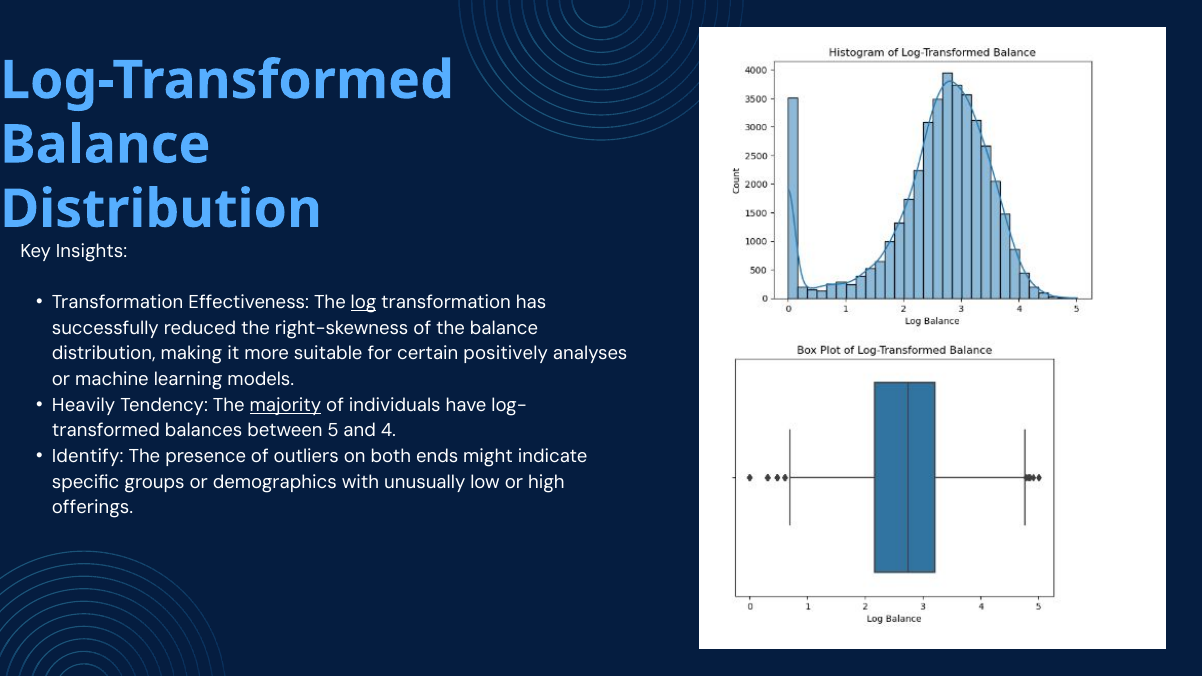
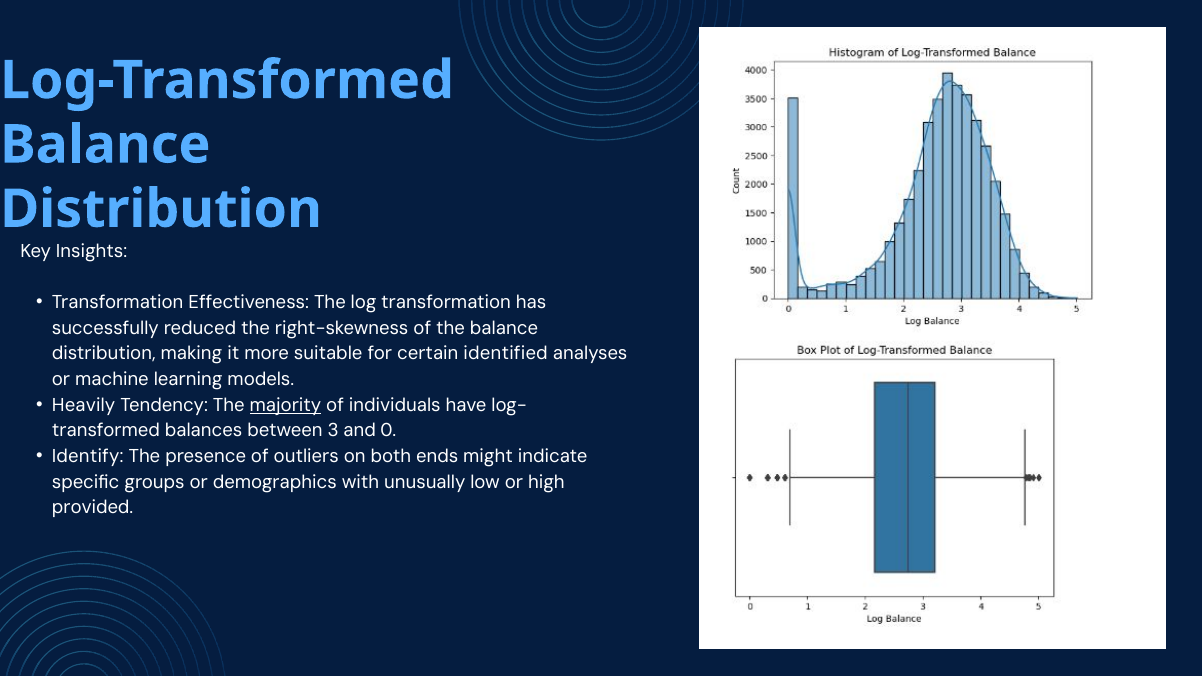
log underline: present -> none
positively: positively -> identified
5: 5 -> 3
4: 4 -> 0
offerings: offerings -> provided
